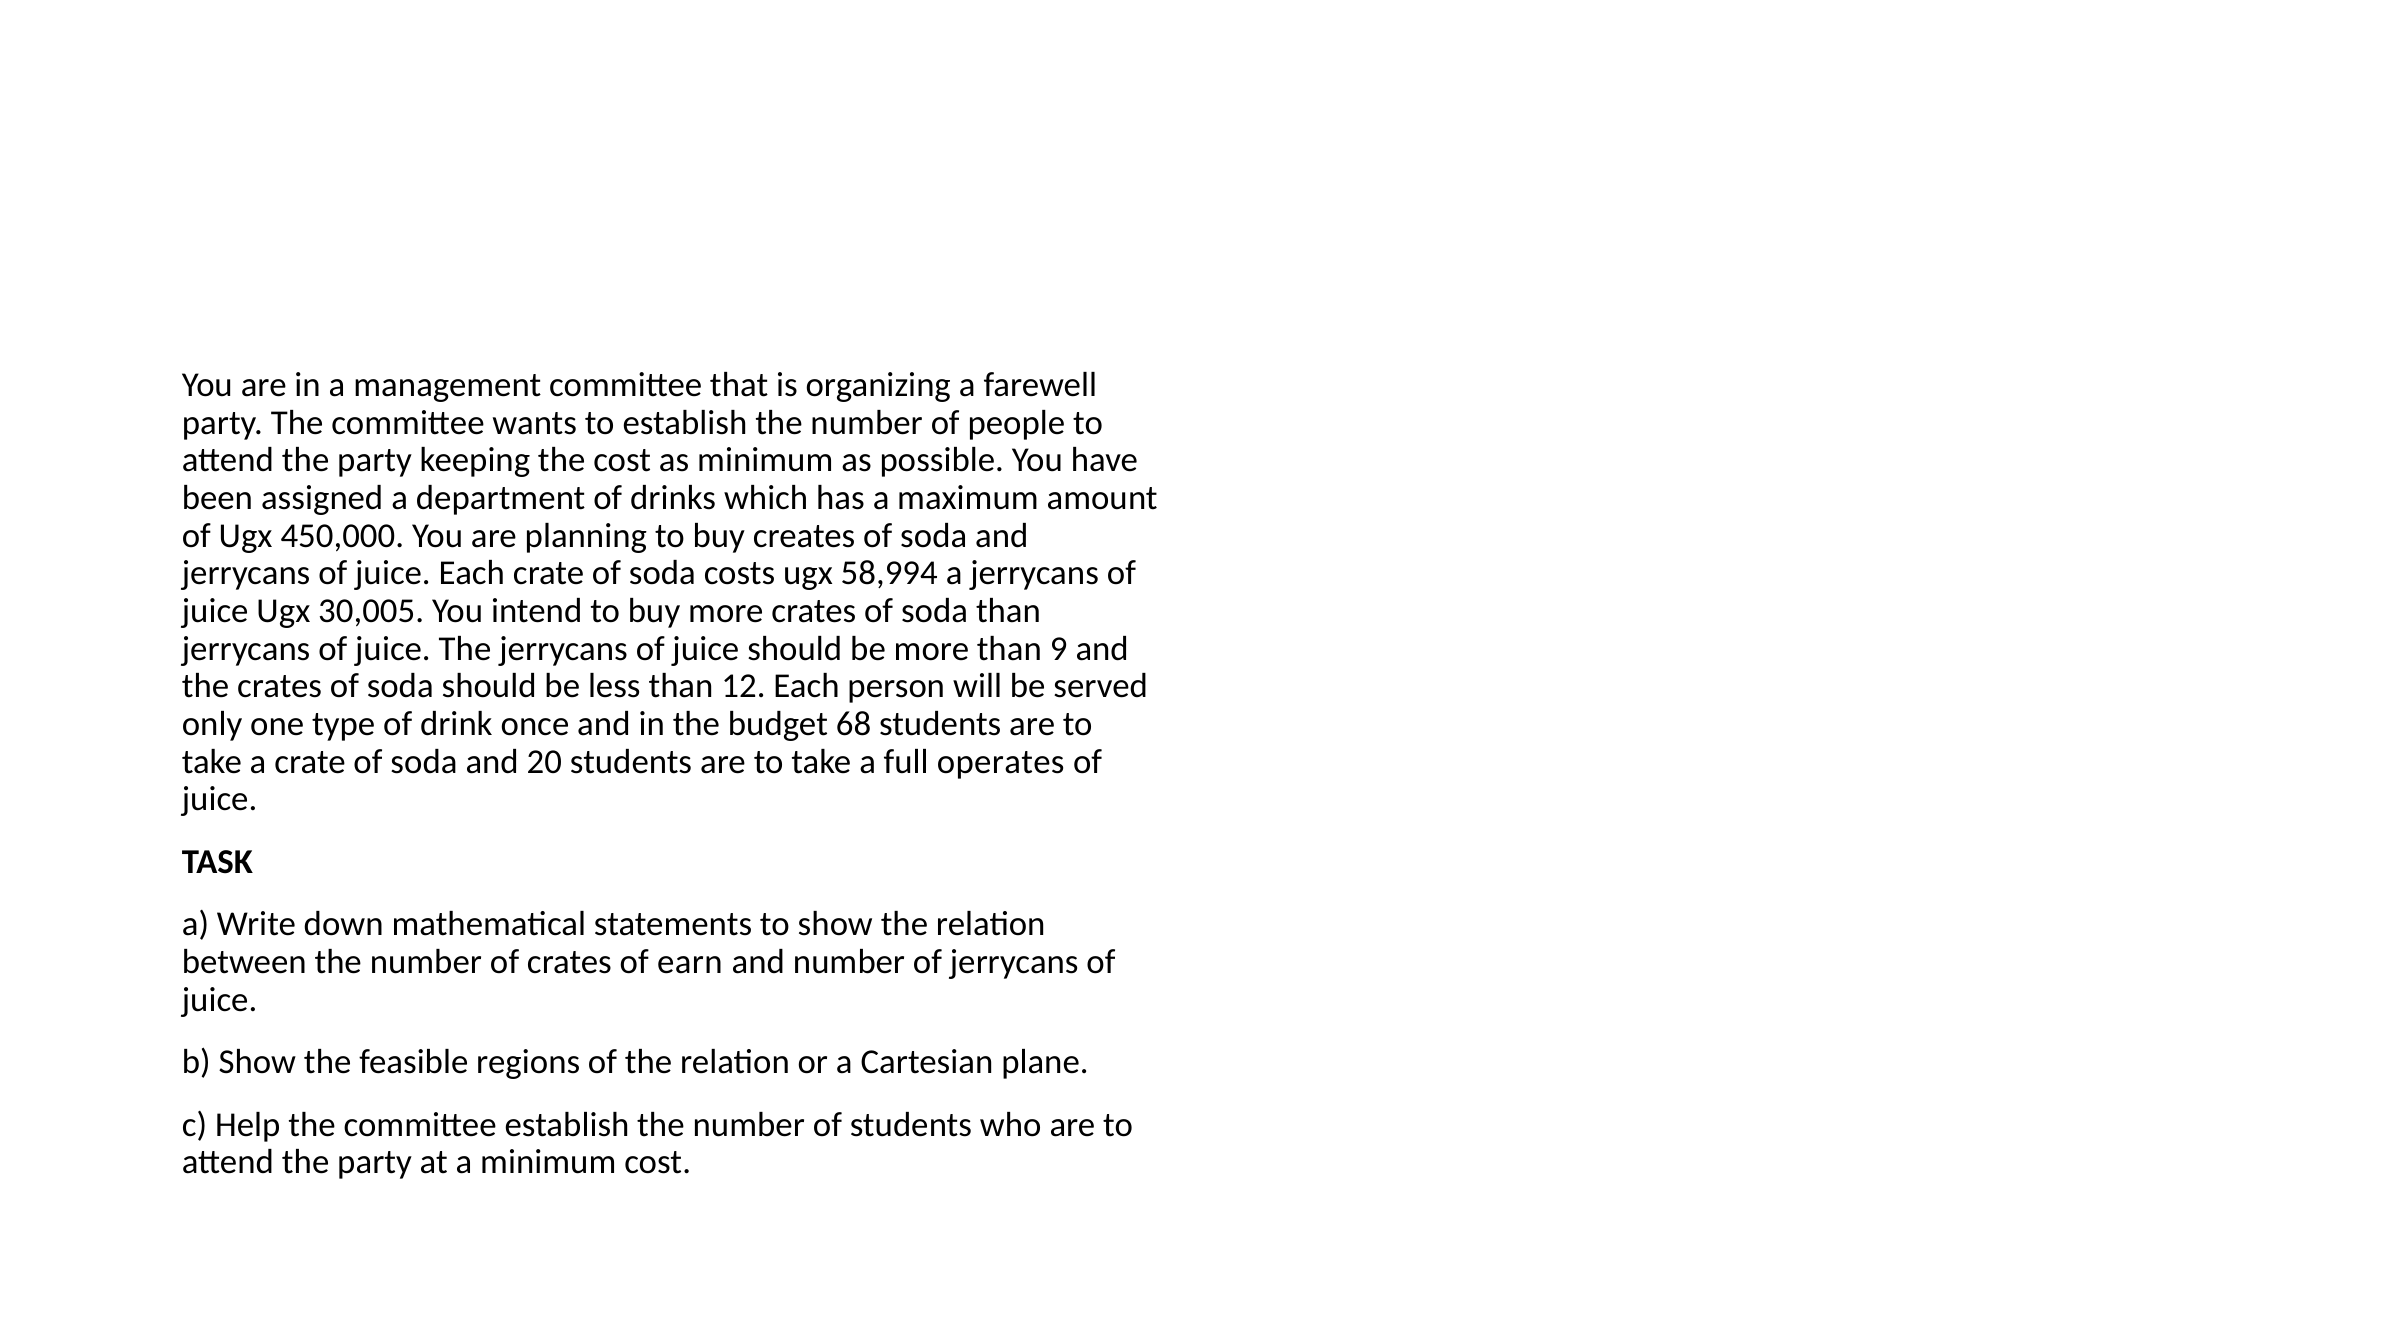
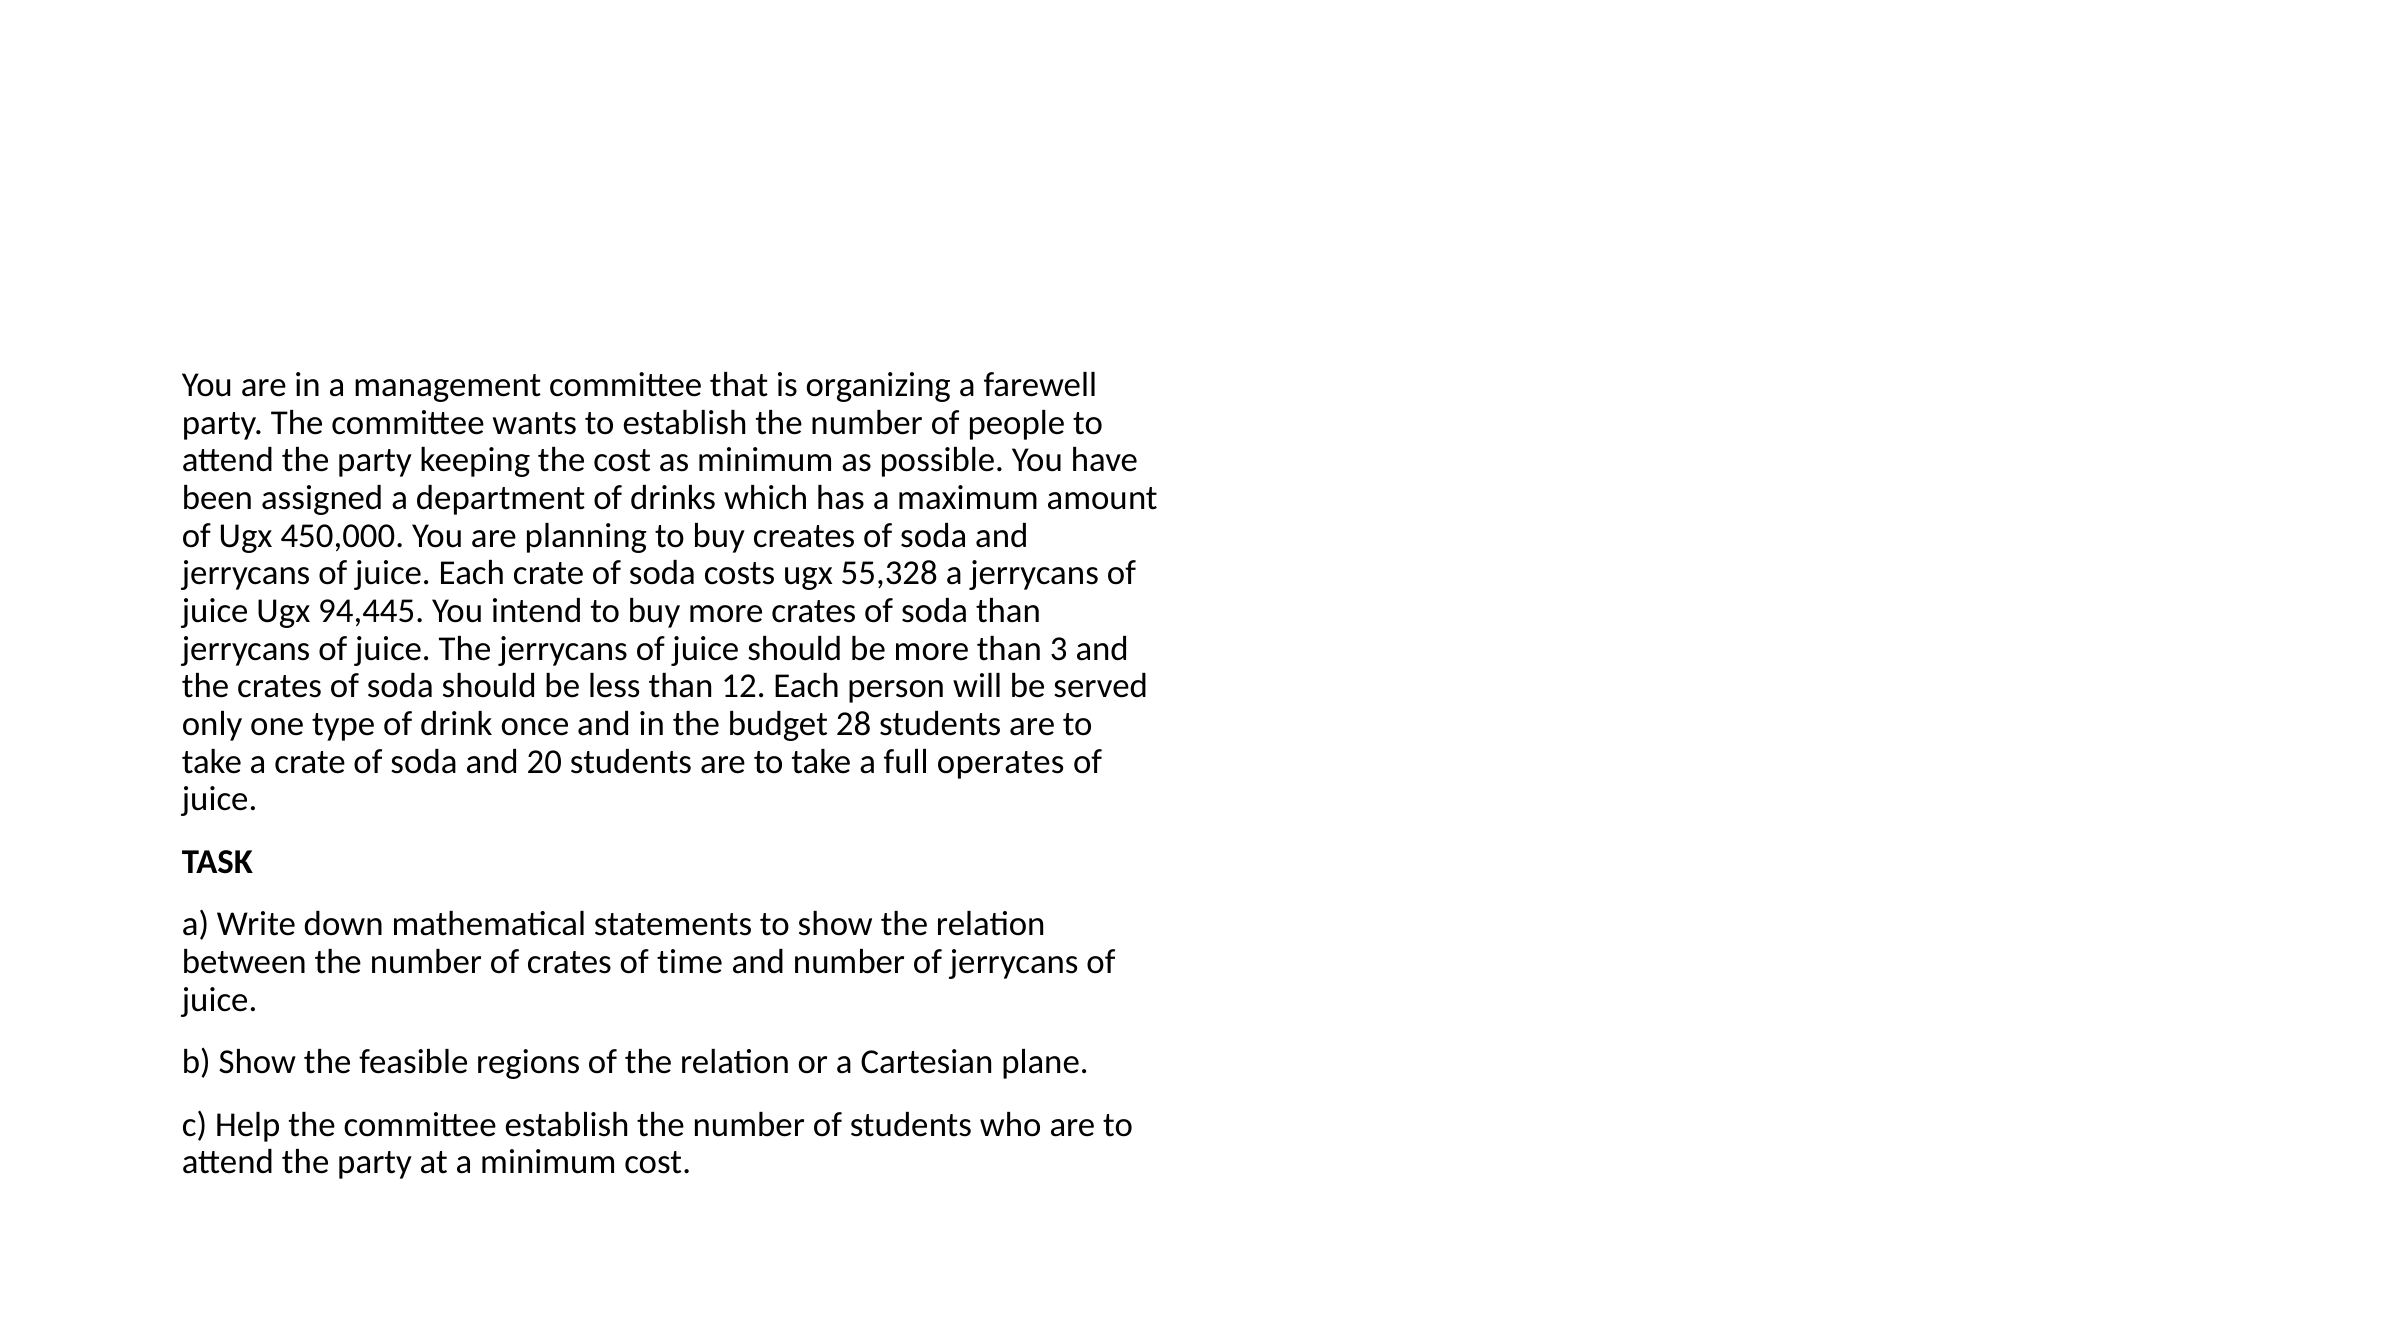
58,994: 58,994 -> 55,328
30,005: 30,005 -> 94,445
9: 9 -> 3
68: 68 -> 28
earn: earn -> time
